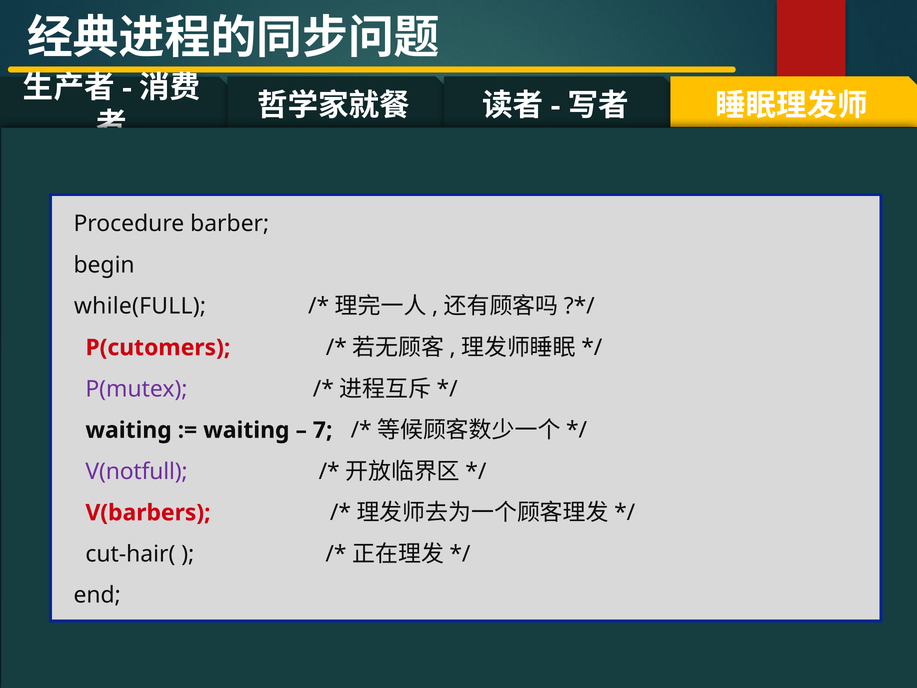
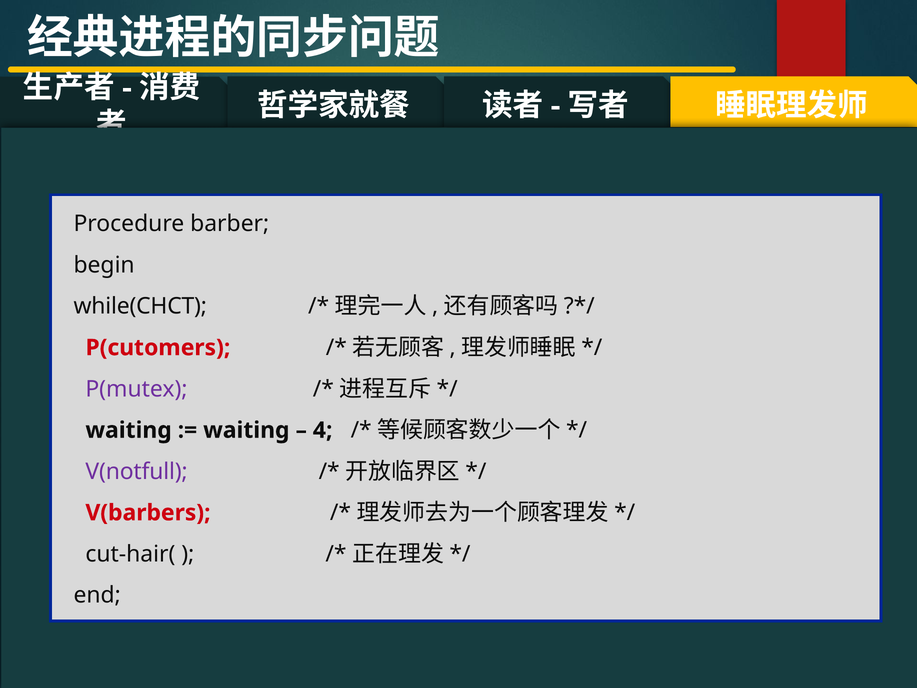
while(FULL: while(FULL -> while(CHCT
7: 7 -> 4
